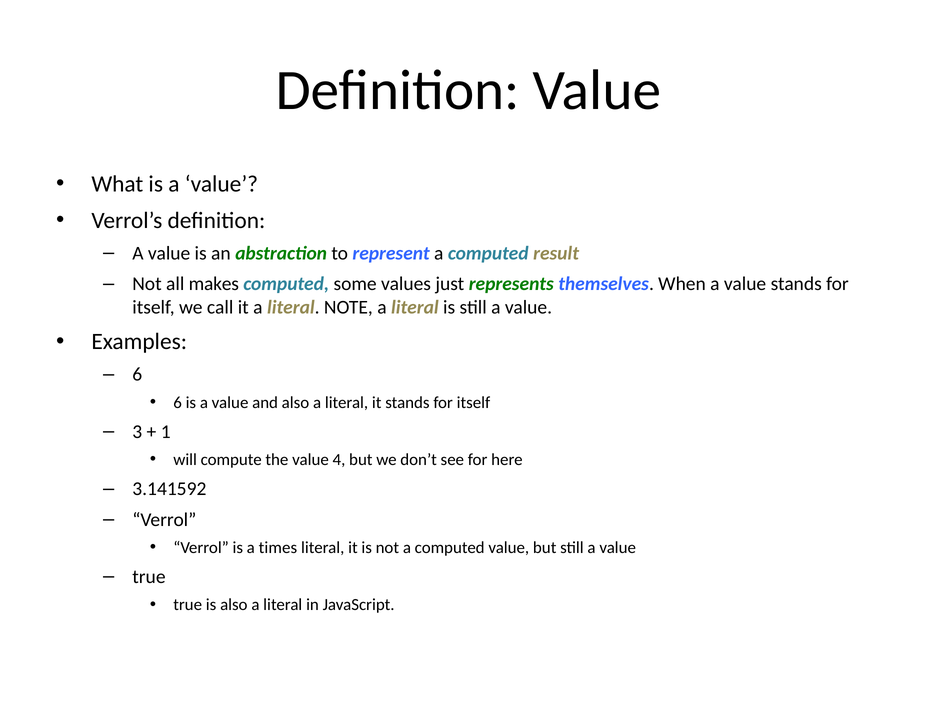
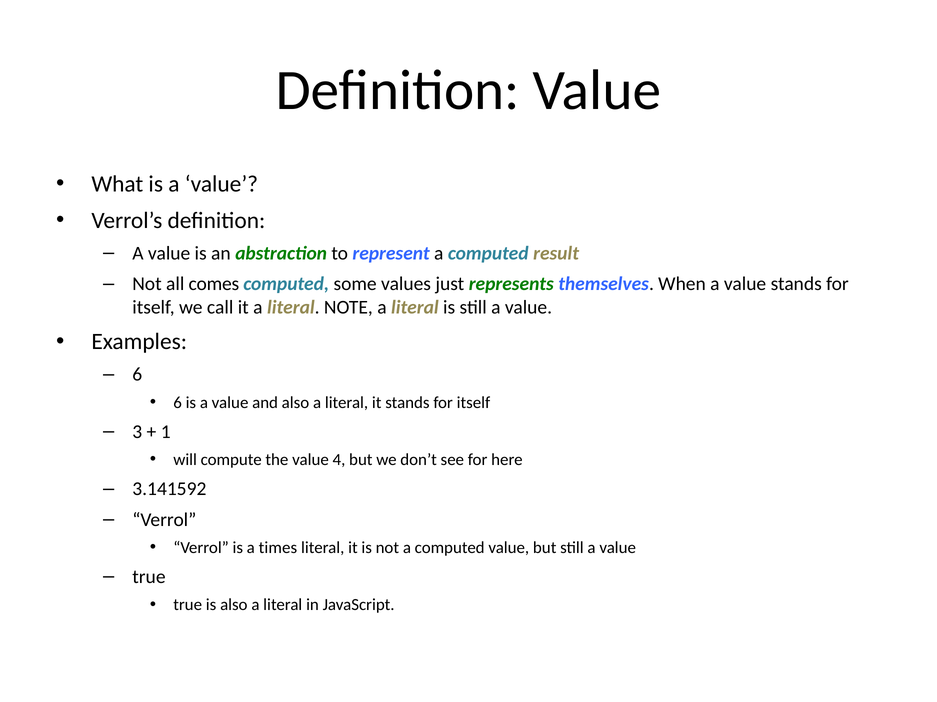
makes: makes -> comes
